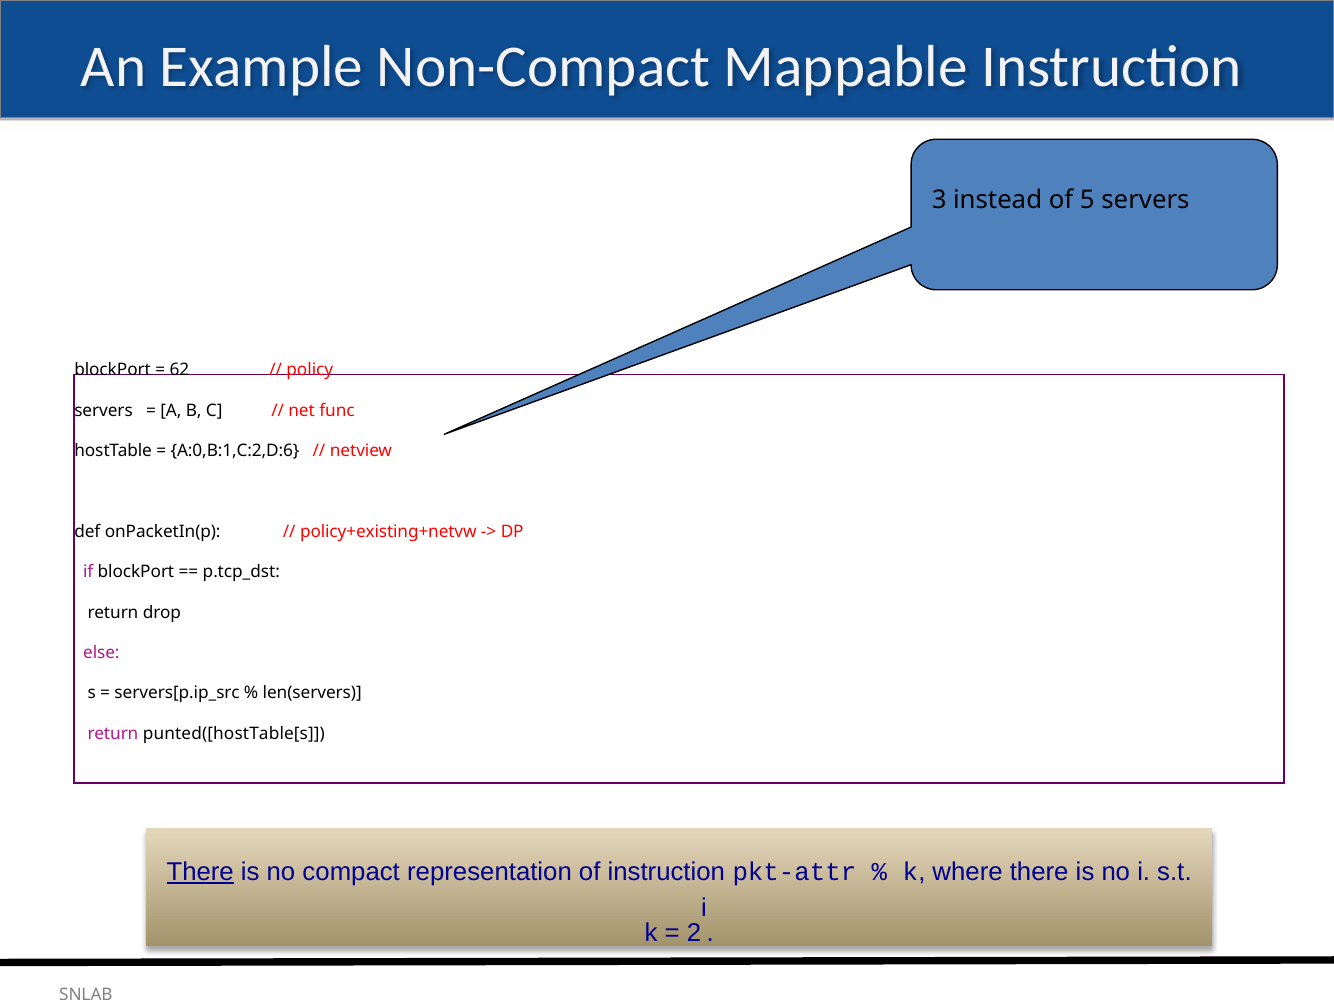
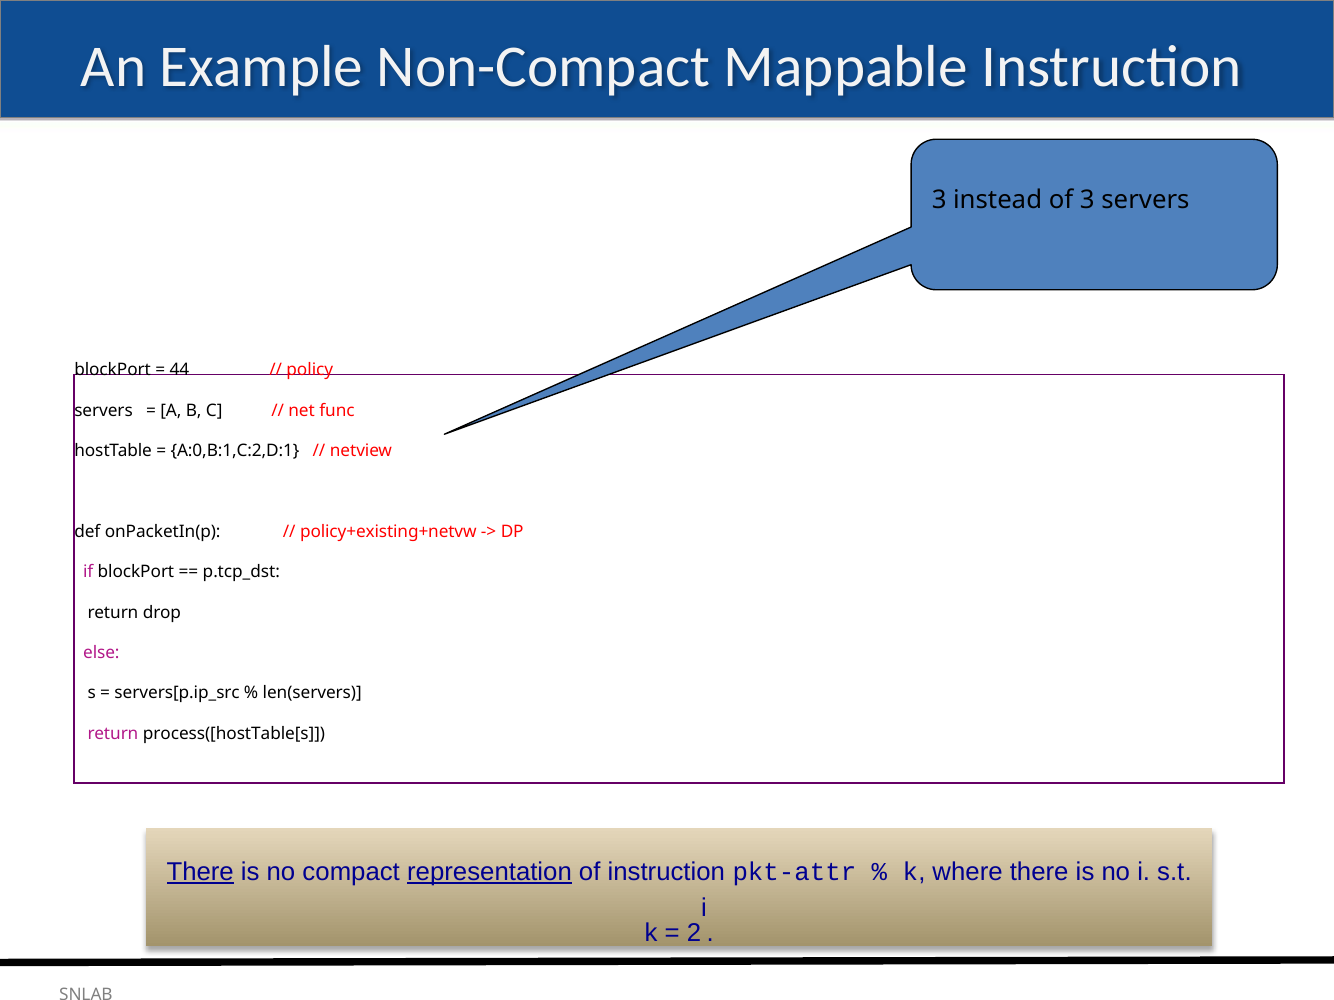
of 5: 5 -> 3
62: 62 -> 44
A:0,B:1,C:2,D:6: A:0,B:1,C:2,D:6 -> A:0,B:1,C:2,D:1
punted([hostTable[s: punted([hostTable[s -> process([hostTable[s
representation underline: none -> present
